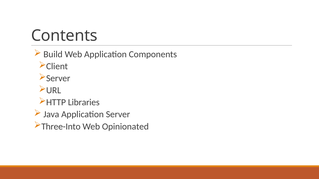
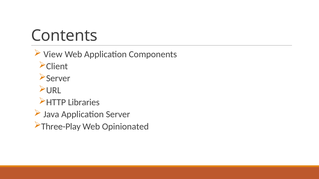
Build: Build -> View
Three-Into: Three-Into -> Three-Play
